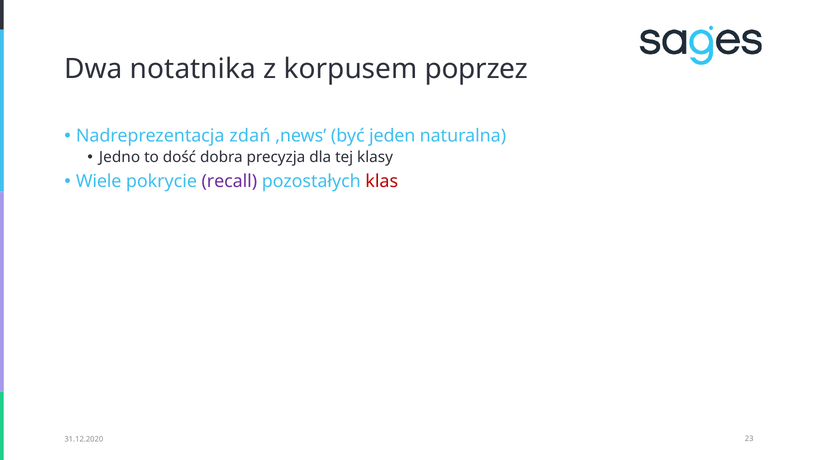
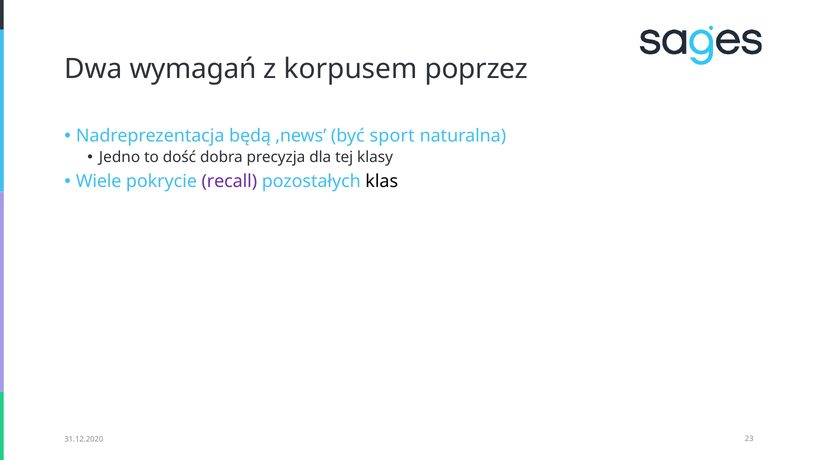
notatnika: notatnika -> wymagań
zdań: zdań -> będą
jeden: jeden -> sport
klas colour: red -> black
